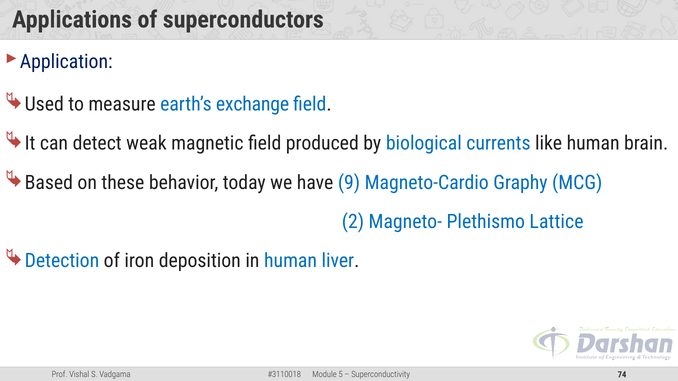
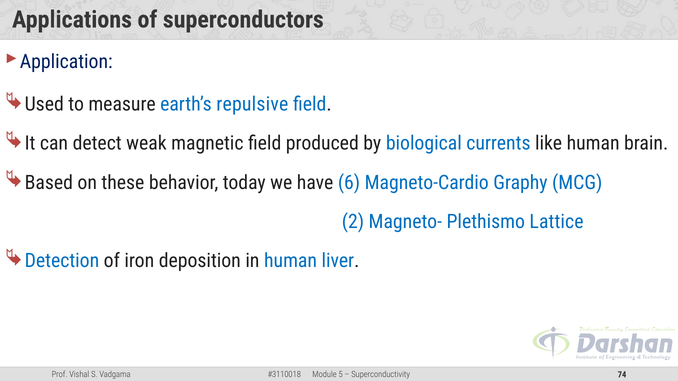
exchange: exchange -> repulsive
9: 9 -> 6
